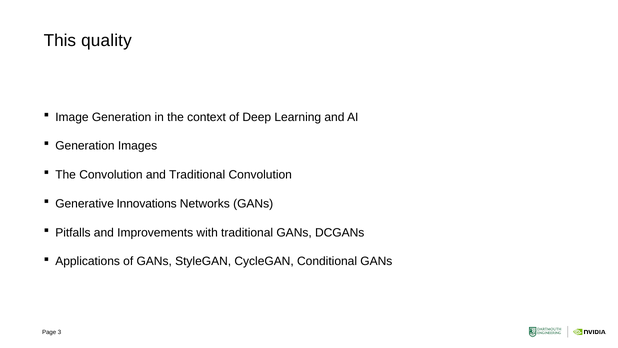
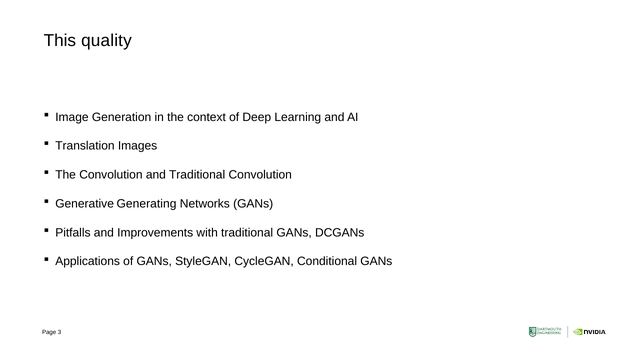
Generation at (85, 146): Generation -> Translation
Innovations: Innovations -> Generating
